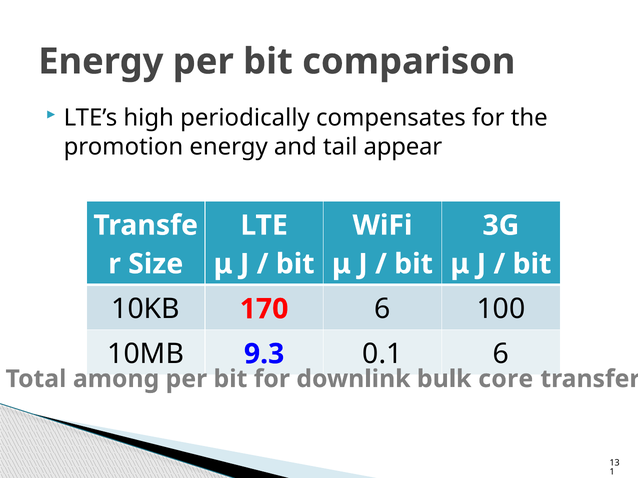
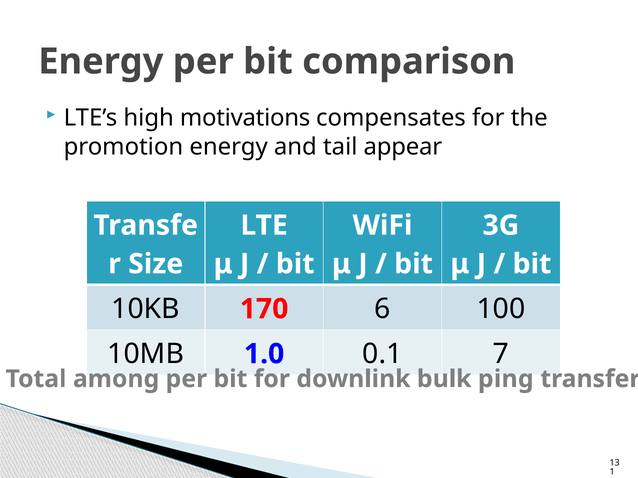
periodically: periodically -> motivations
9.3: 9.3 -> 1.0
0.1 6: 6 -> 7
core: core -> ping
